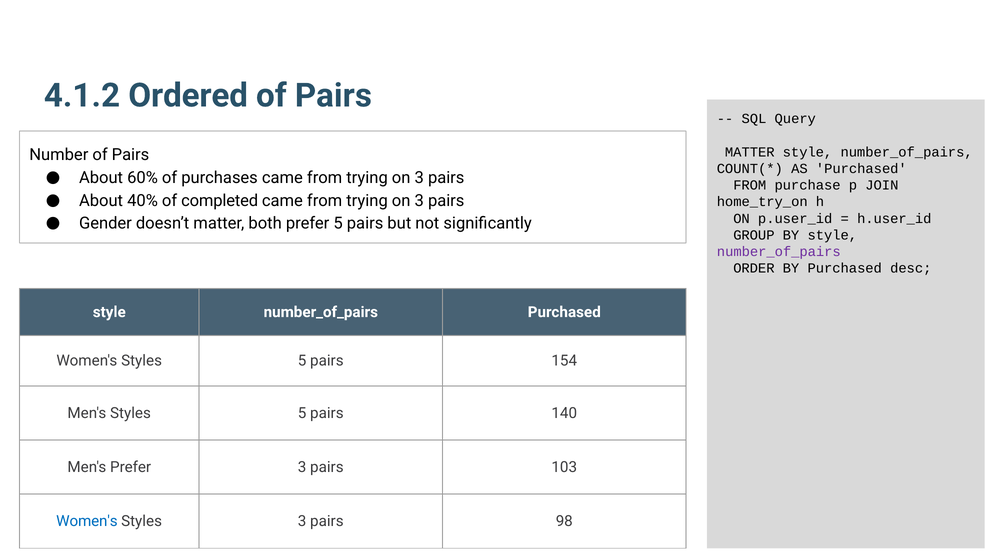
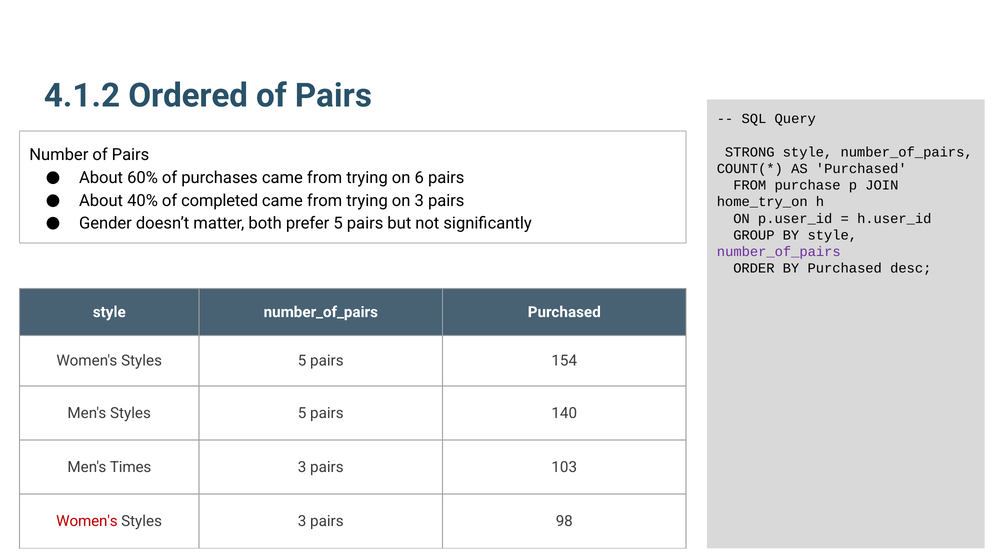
MATTER at (750, 152): MATTER -> STRONG
3 at (419, 178): 3 -> 6
Men's Prefer: Prefer -> Times
Women's at (87, 521) colour: blue -> red
